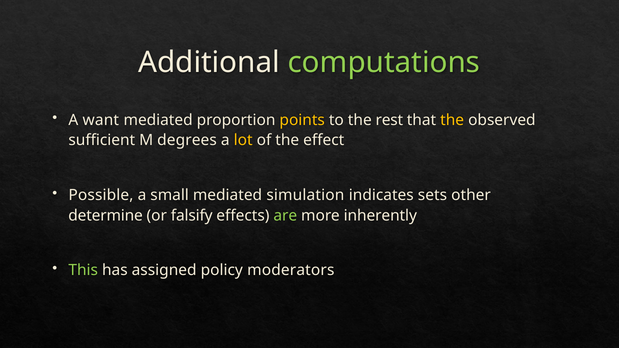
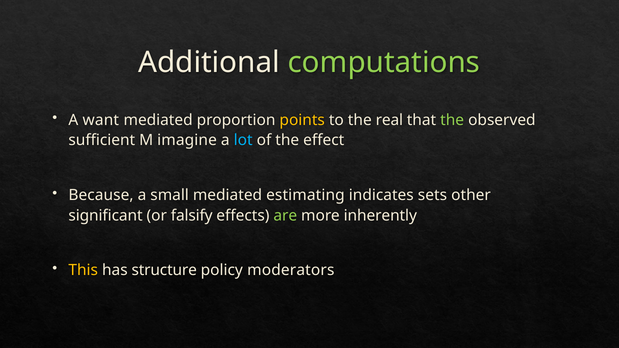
rest: rest -> real
the at (452, 120) colour: yellow -> light green
degrees: degrees -> imagine
lot colour: yellow -> light blue
Possible: Possible -> Because
simulation: simulation -> estimating
determine: determine -> significant
This colour: light green -> yellow
assigned: assigned -> structure
